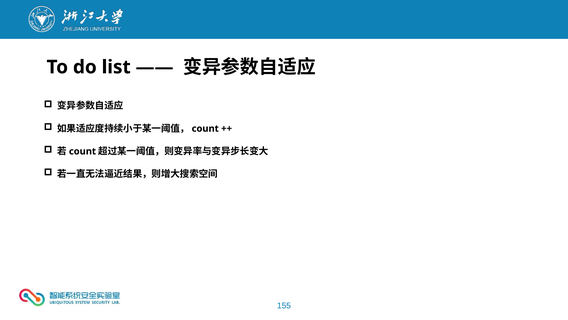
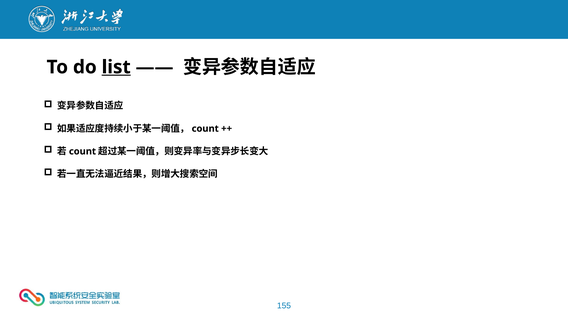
list underline: none -> present
